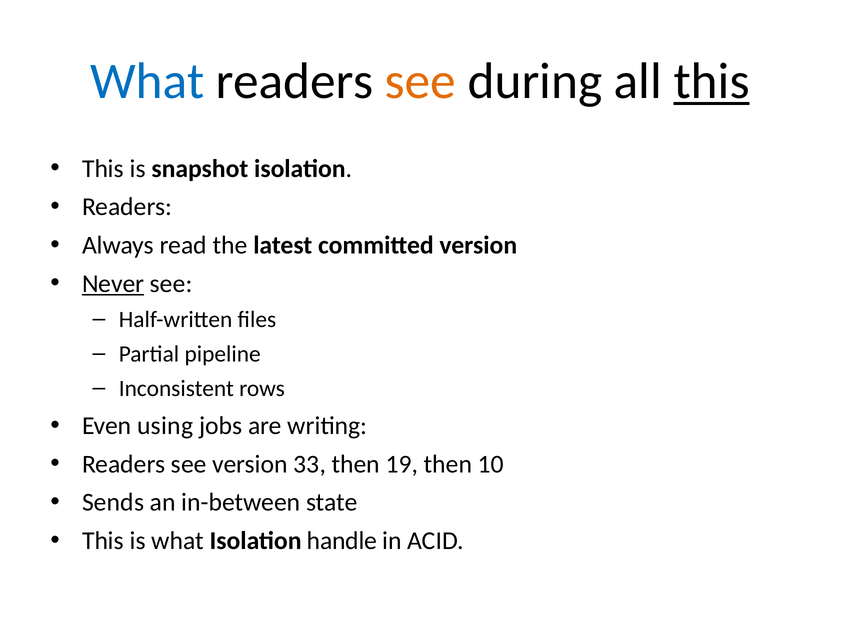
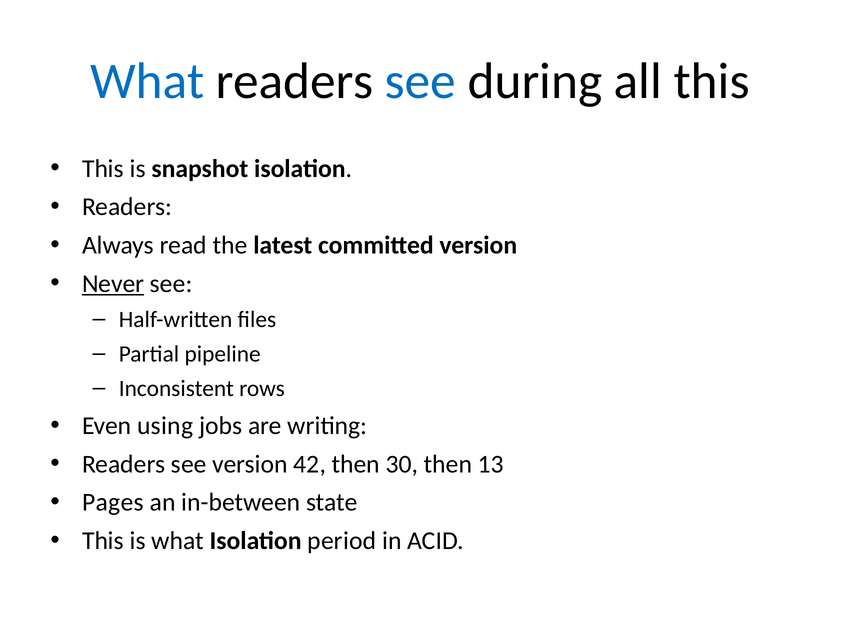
see at (420, 81) colour: orange -> blue
this at (712, 81) underline: present -> none
33: 33 -> 42
19: 19 -> 30
10: 10 -> 13
Sends: Sends -> Pages
handle: handle -> period
